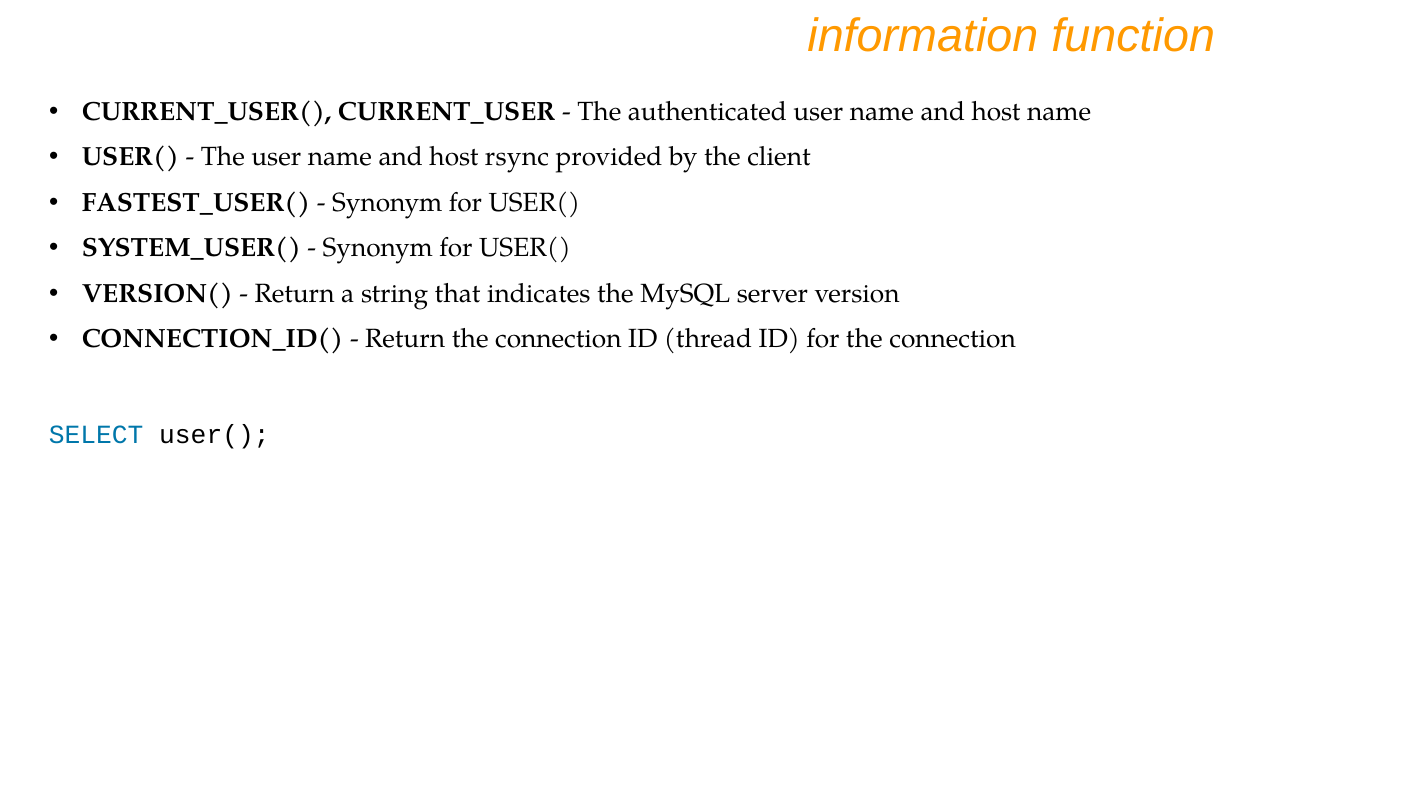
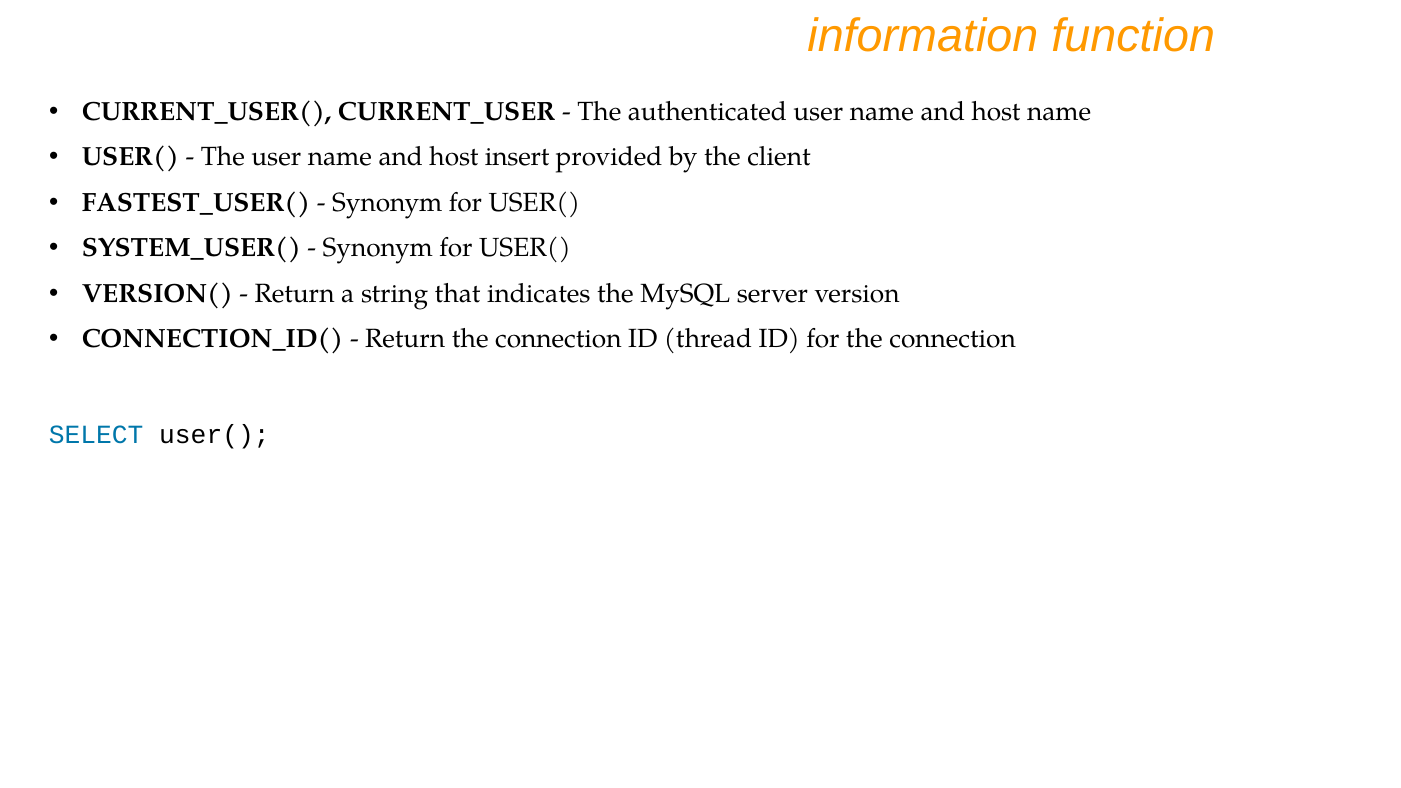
rsync: rsync -> insert
